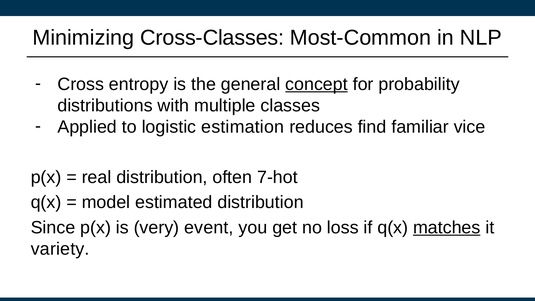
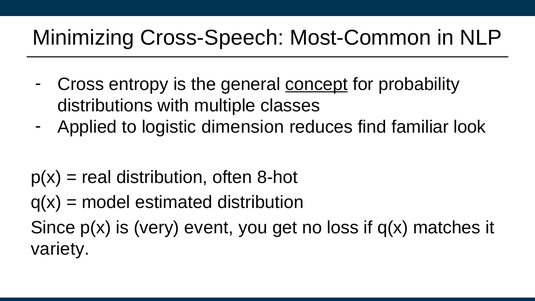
Cross-Classes: Cross-Classes -> Cross-Speech
estimation: estimation -> dimension
vice: vice -> look
7-hot: 7-hot -> 8-hot
matches underline: present -> none
